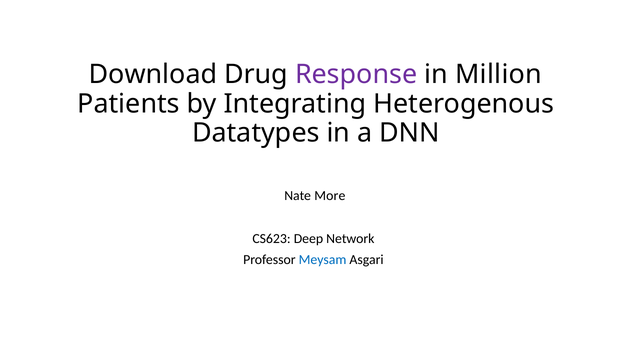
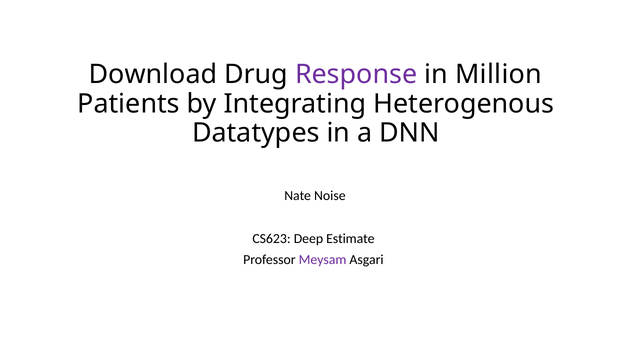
More: More -> Noise
Network: Network -> Estimate
Meysam colour: blue -> purple
